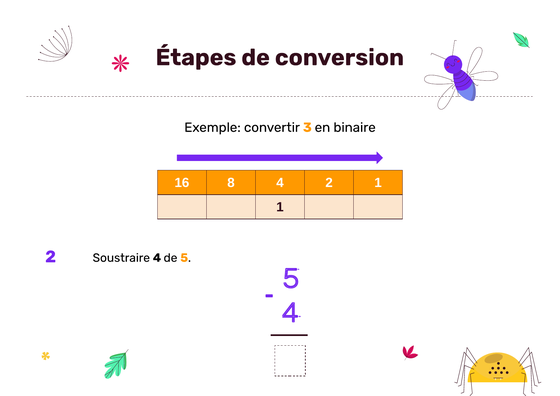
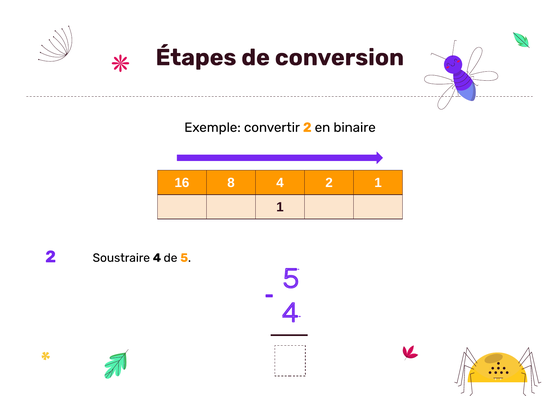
convertir 3: 3 -> 2
